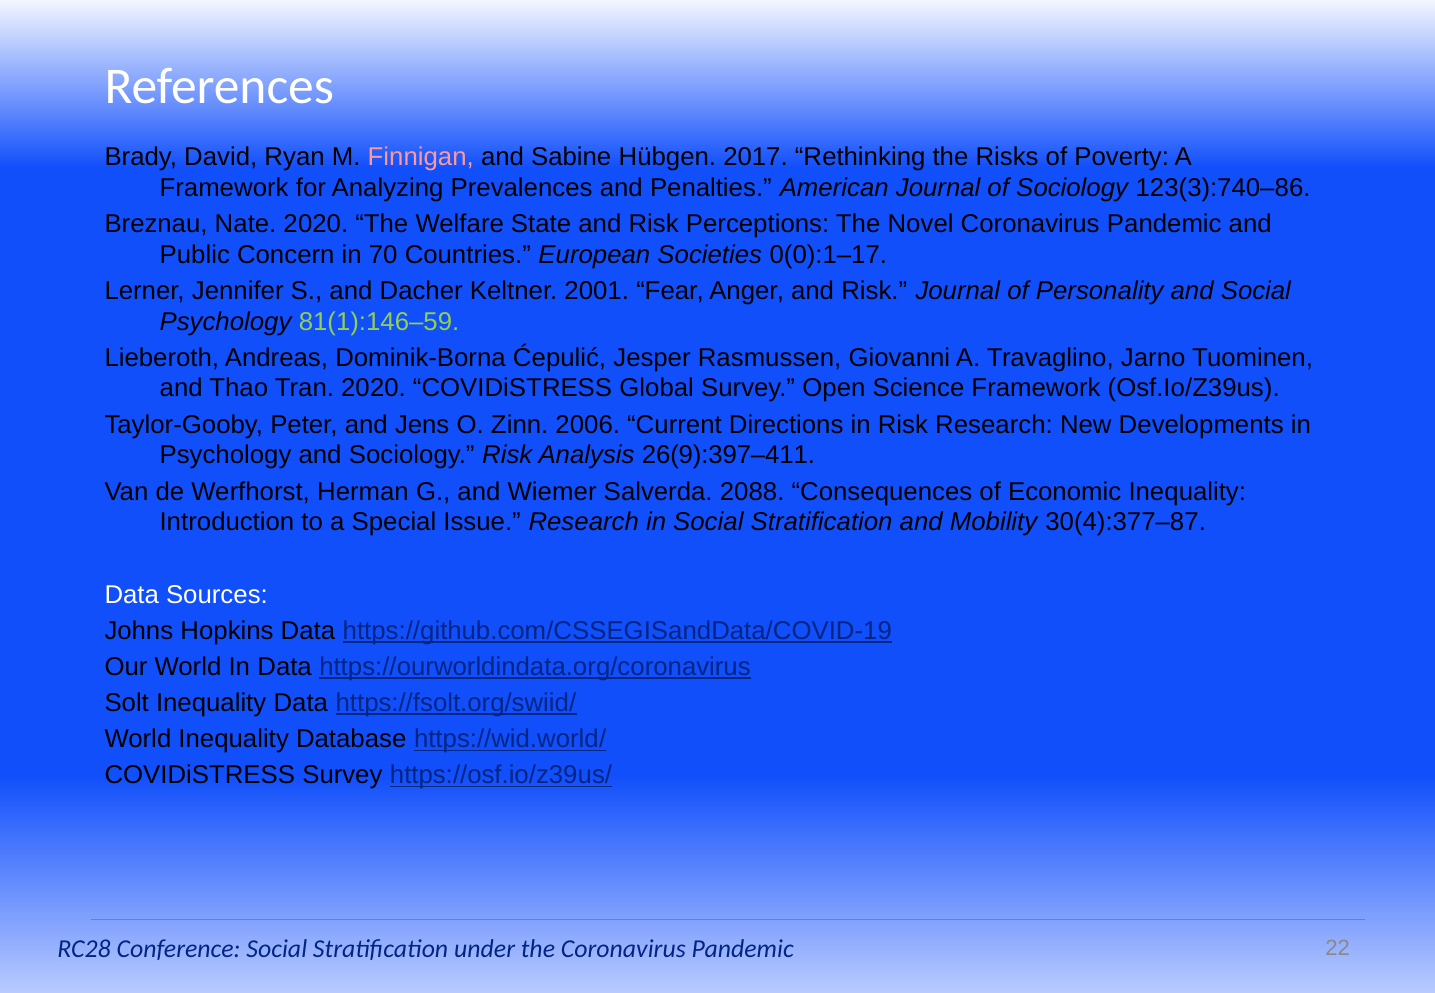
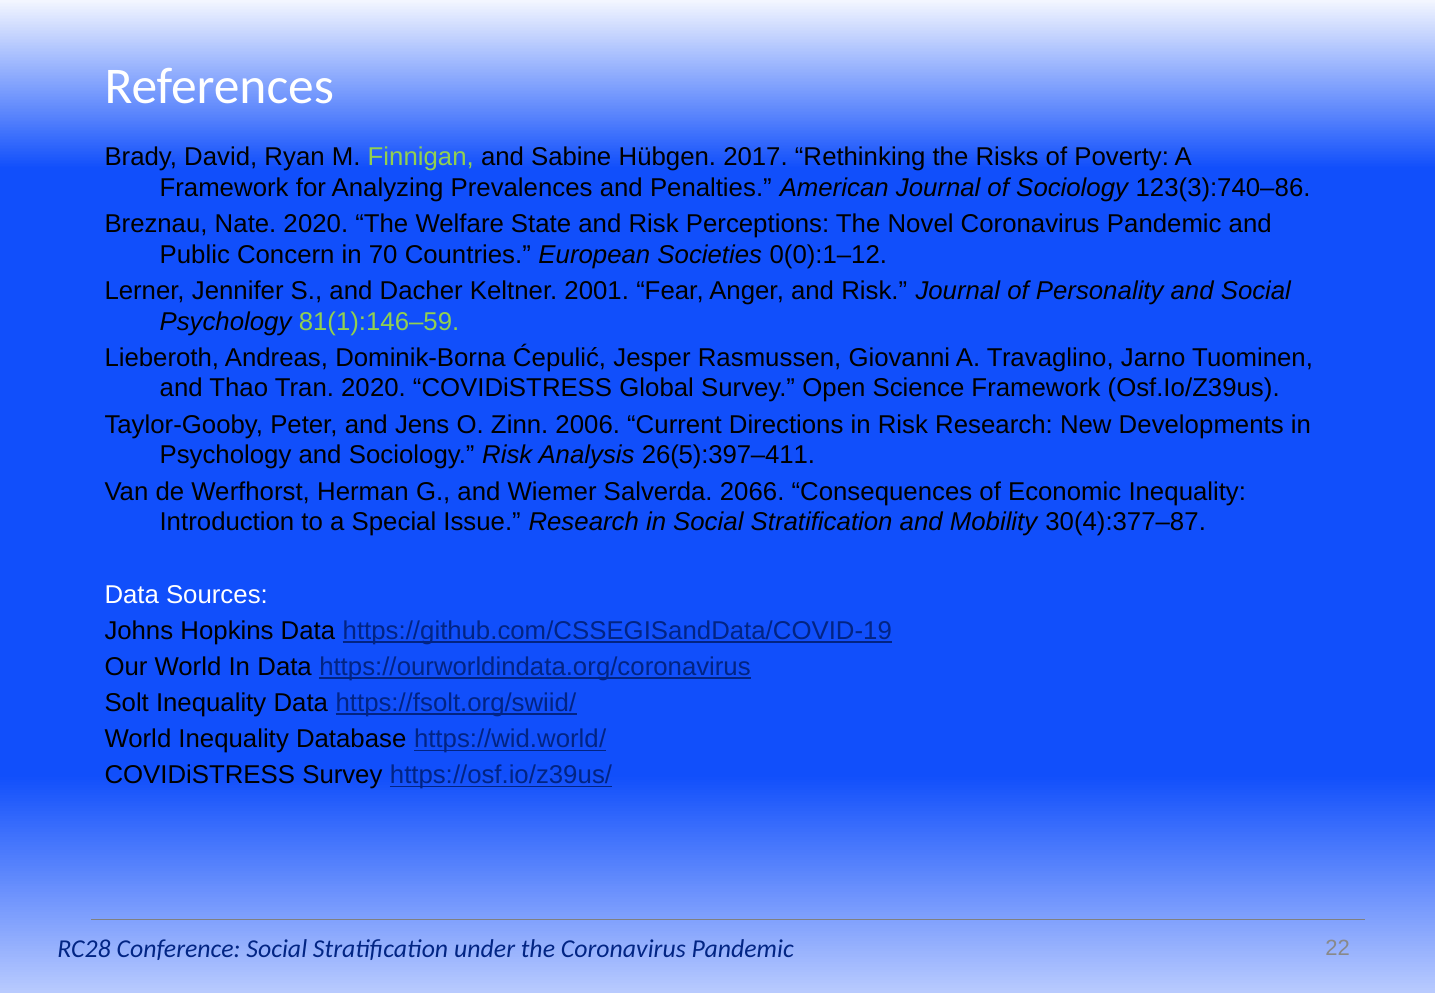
Finnigan colour: pink -> light green
0(0):1–17: 0(0):1–17 -> 0(0):1–12
26(9):397–411: 26(9):397–411 -> 26(5):397–411
2088: 2088 -> 2066
